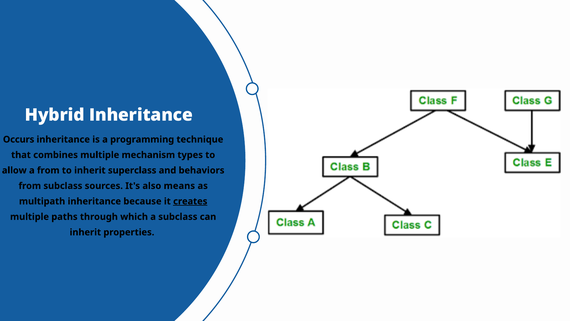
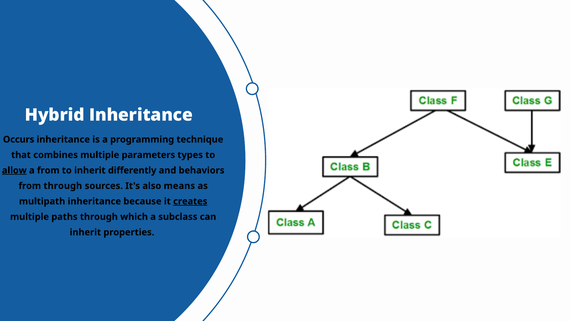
mechanism: mechanism -> parameters
allow underline: none -> present
superclass: superclass -> differently
from subclass: subclass -> through
